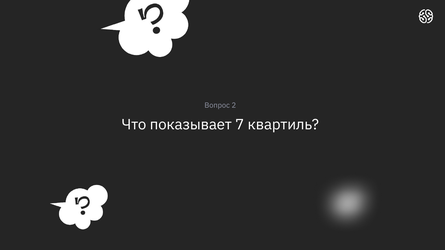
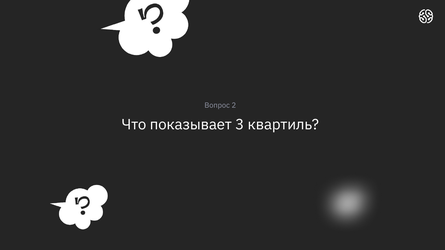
7: 7 -> 3
